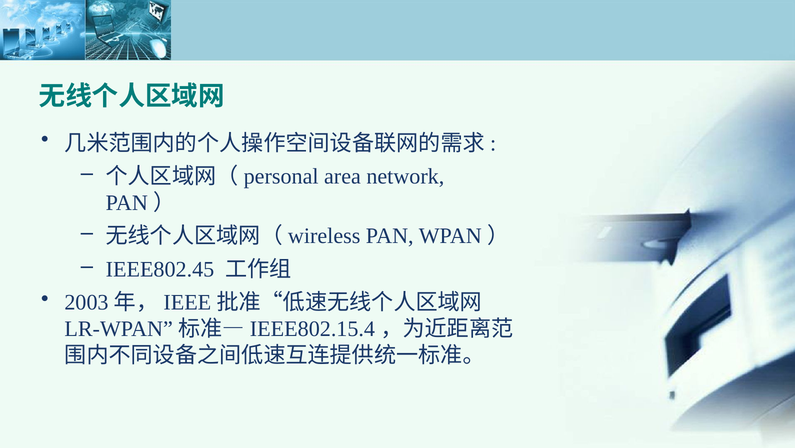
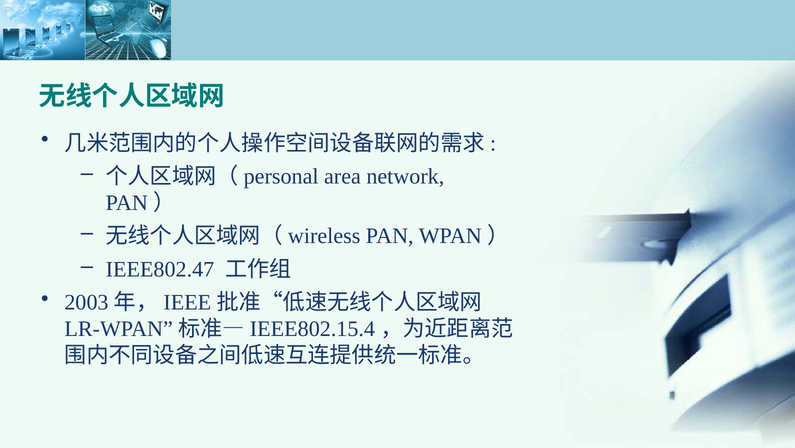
IEEE802.45: IEEE802.45 -> IEEE802.47
